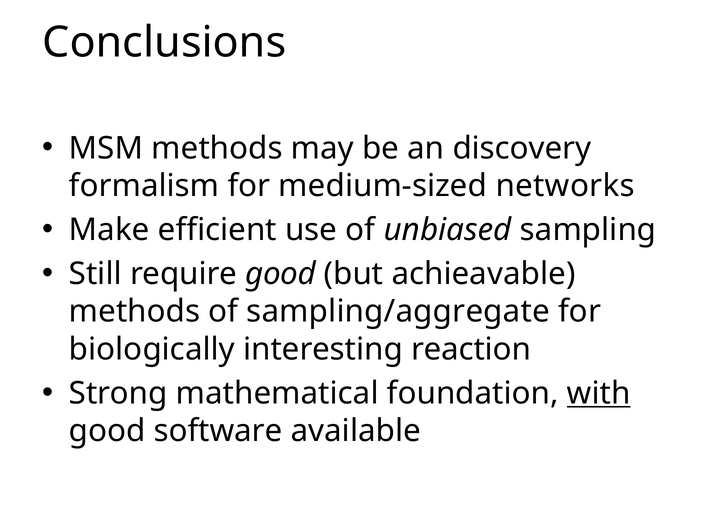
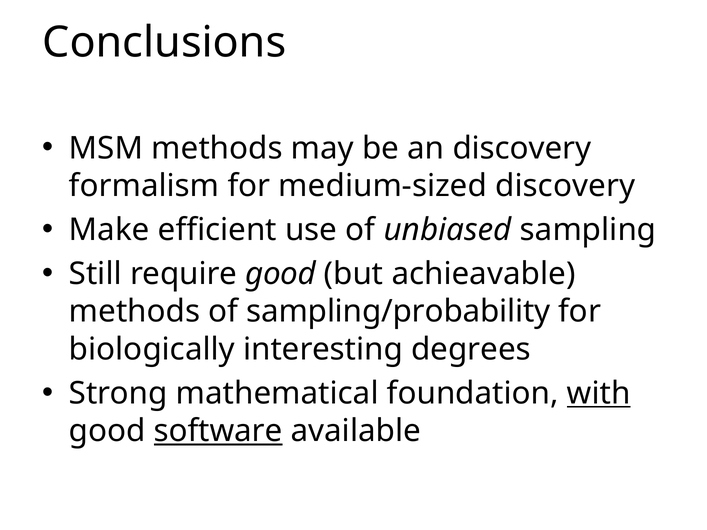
medium-sized networks: networks -> discovery
sampling/aggregate: sampling/aggregate -> sampling/probability
reaction: reaction -> degrees
software underline: none -> present
